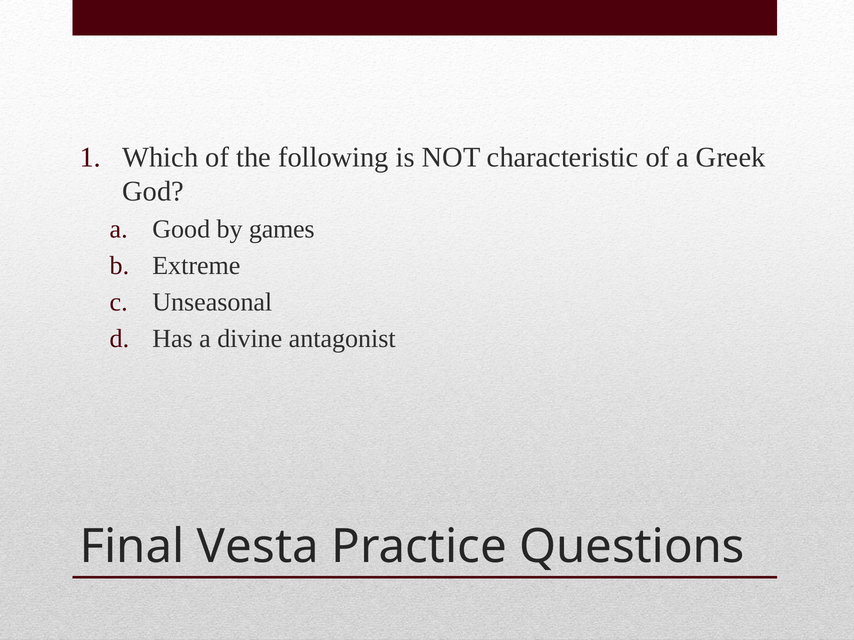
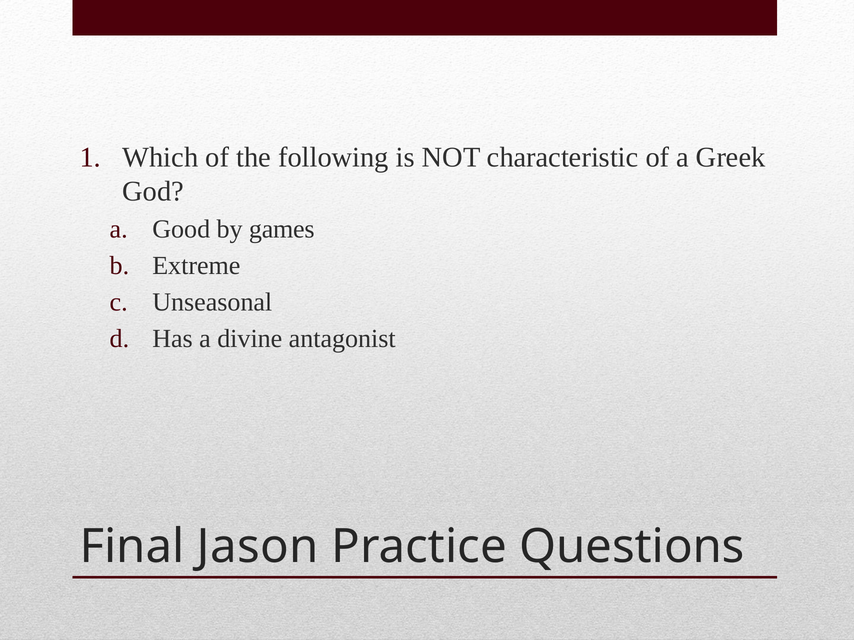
Vesta: Vesta -> Jason
